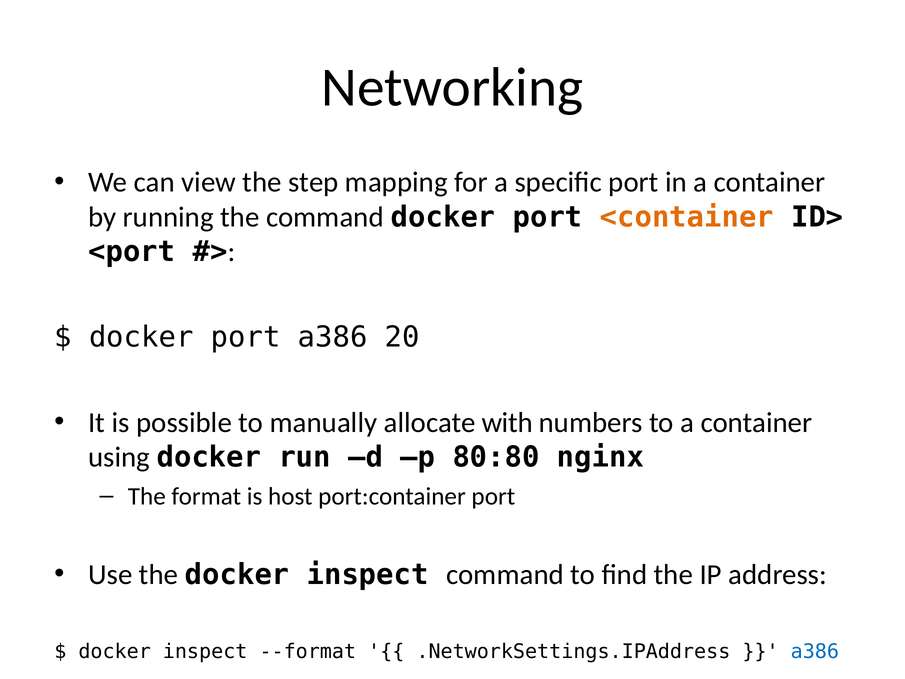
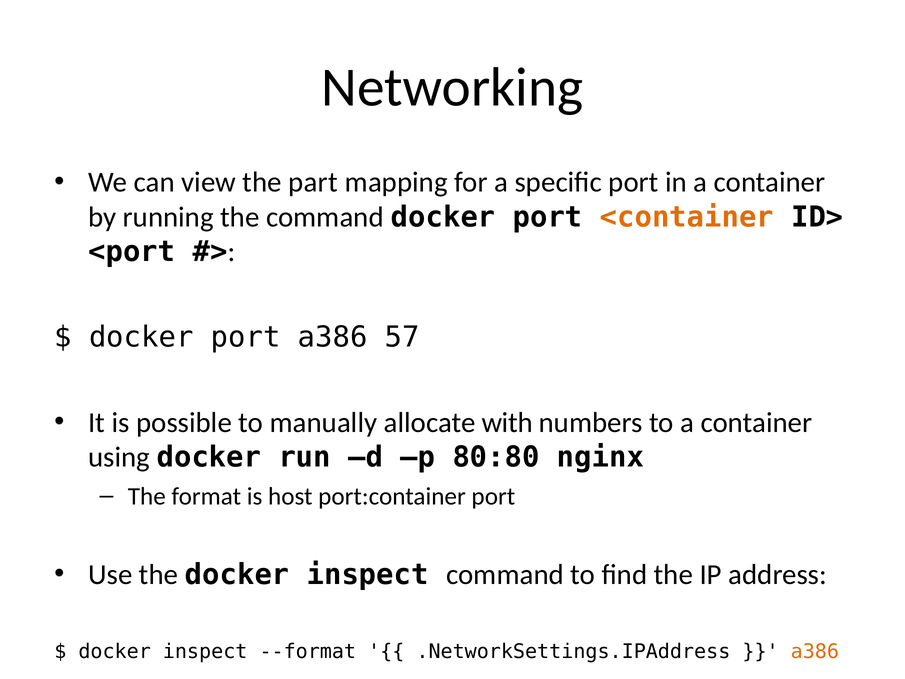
step: step -> part
20: 20 -> 57
a386 at (815, 652) colour: blue -> orange
